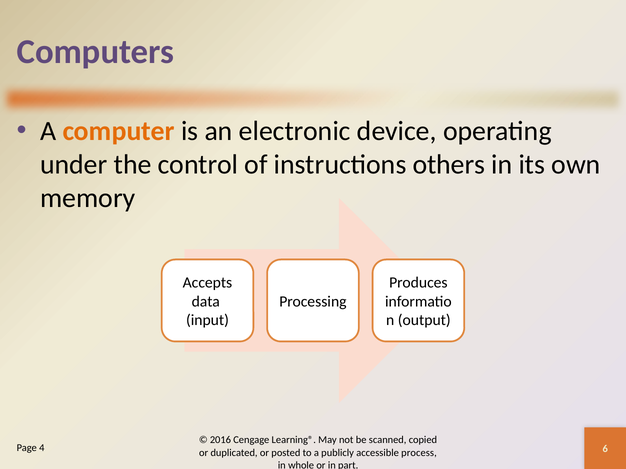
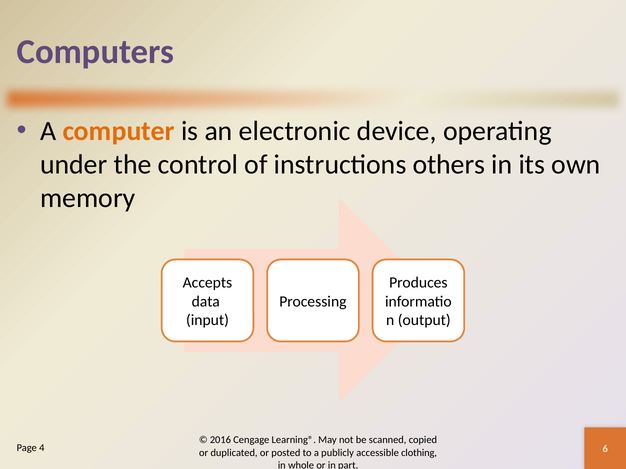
process: process -> clothing
